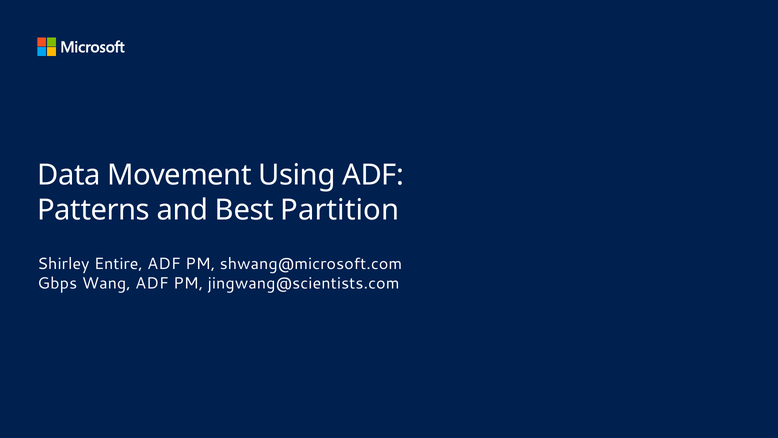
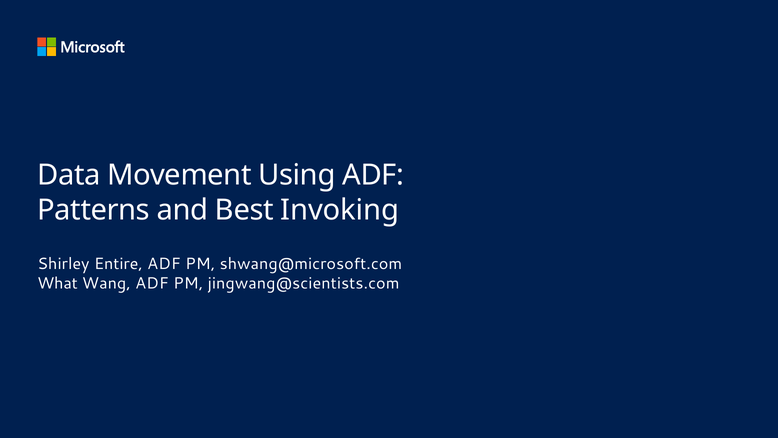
Partition: Partition -> Invoking
Gbps: Gbps -> What
